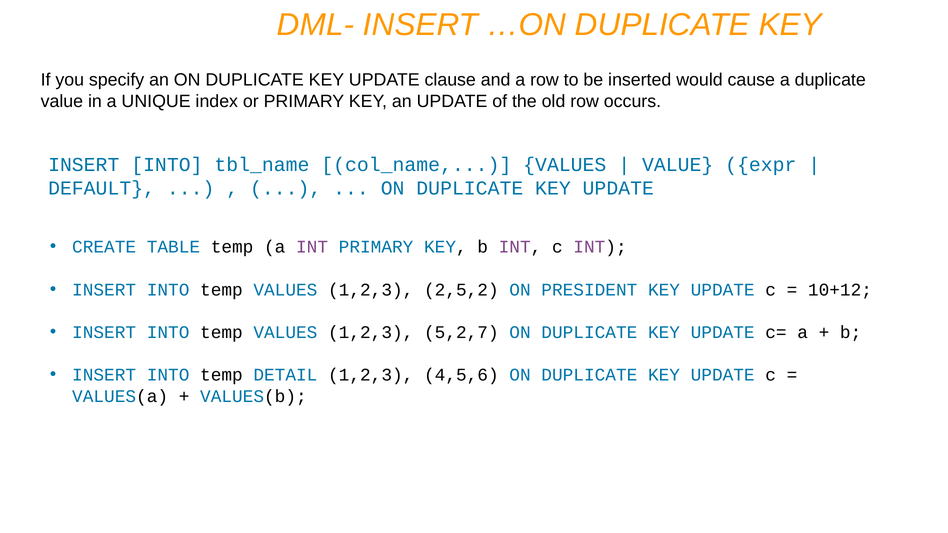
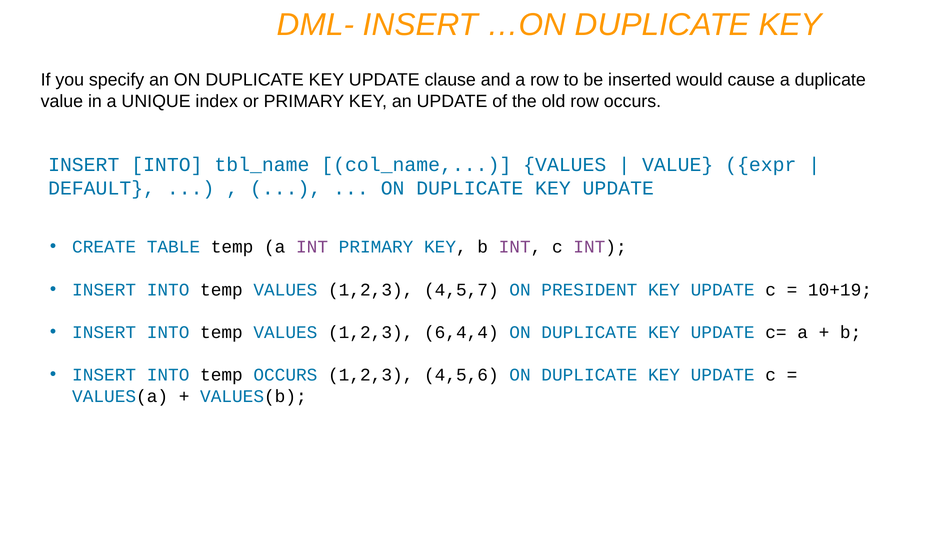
2,5,2: 2,5,2 -> 4,5,7
10+12: 10+12 -> 10+19
5,2,7: 5,2,7 -> 6,4,4
temp DETAIL: DETAIL -> OCCURS
